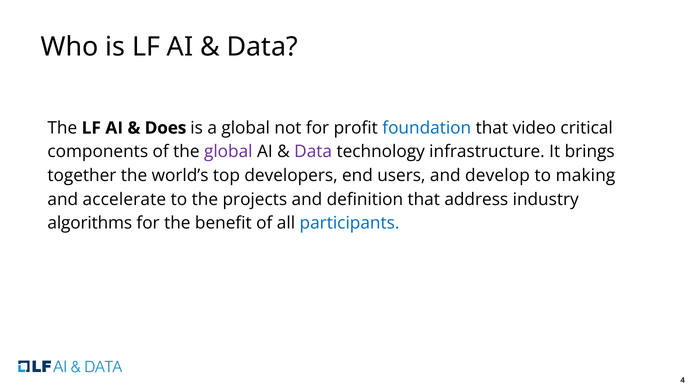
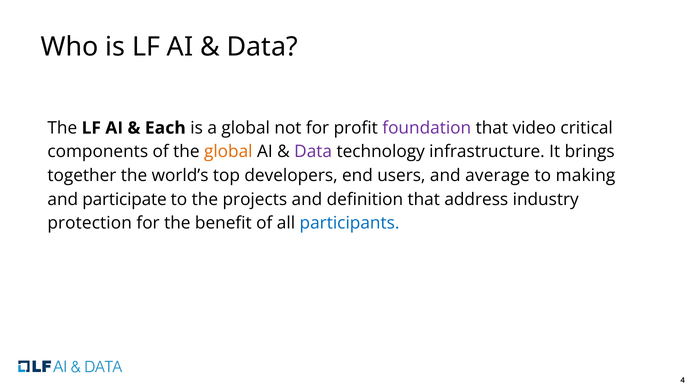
Does: Does -> Each
foundation colour: blue -> purple
global at (228, 152) colour: purple -> orange
develop: develop -> average
accelerate: accelerate -> participate
algorithms: algorithms -> protection
